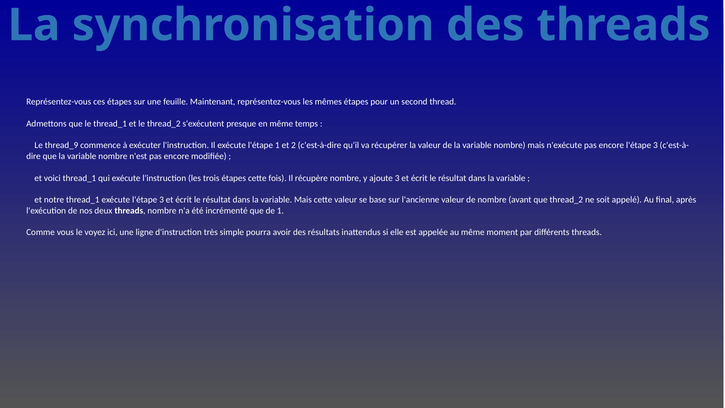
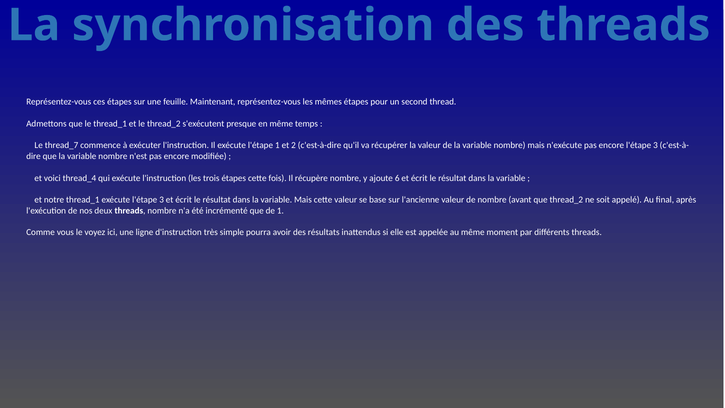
thread_9: thread_9 -> thread_7
voici thread_1: thread_1 -> thread_4
ajoute 3: 3 -> 6
